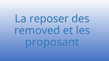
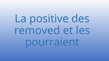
reposer: reposer -> positive
proposant: proposant -> pourraient
